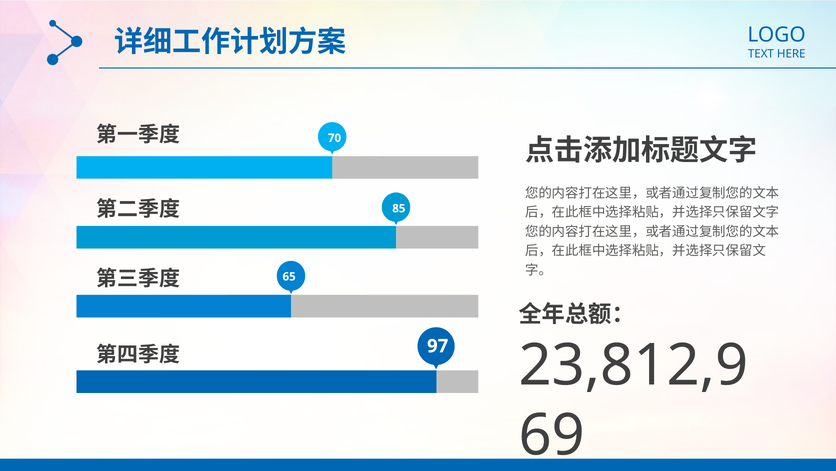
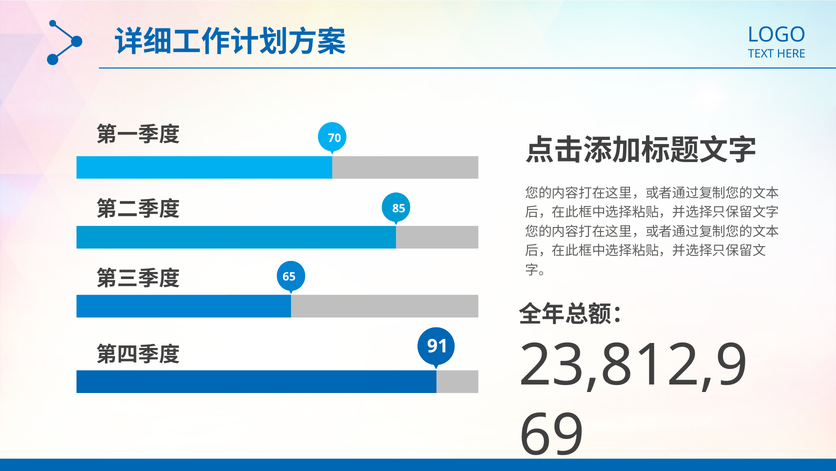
97: 97 -> 91
